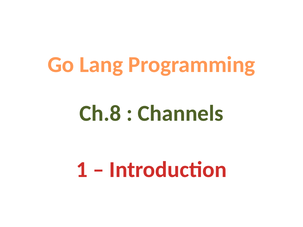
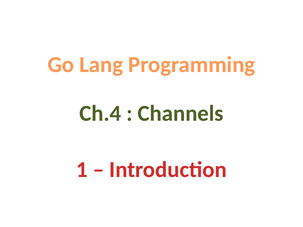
Ch.8: Ch.8 -> Ch.4
